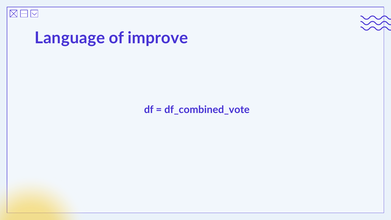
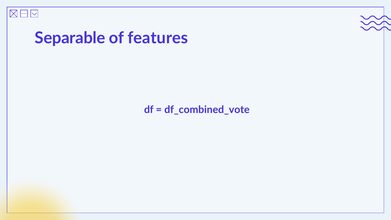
Language: Language -> Separable
improve: improve -> features
